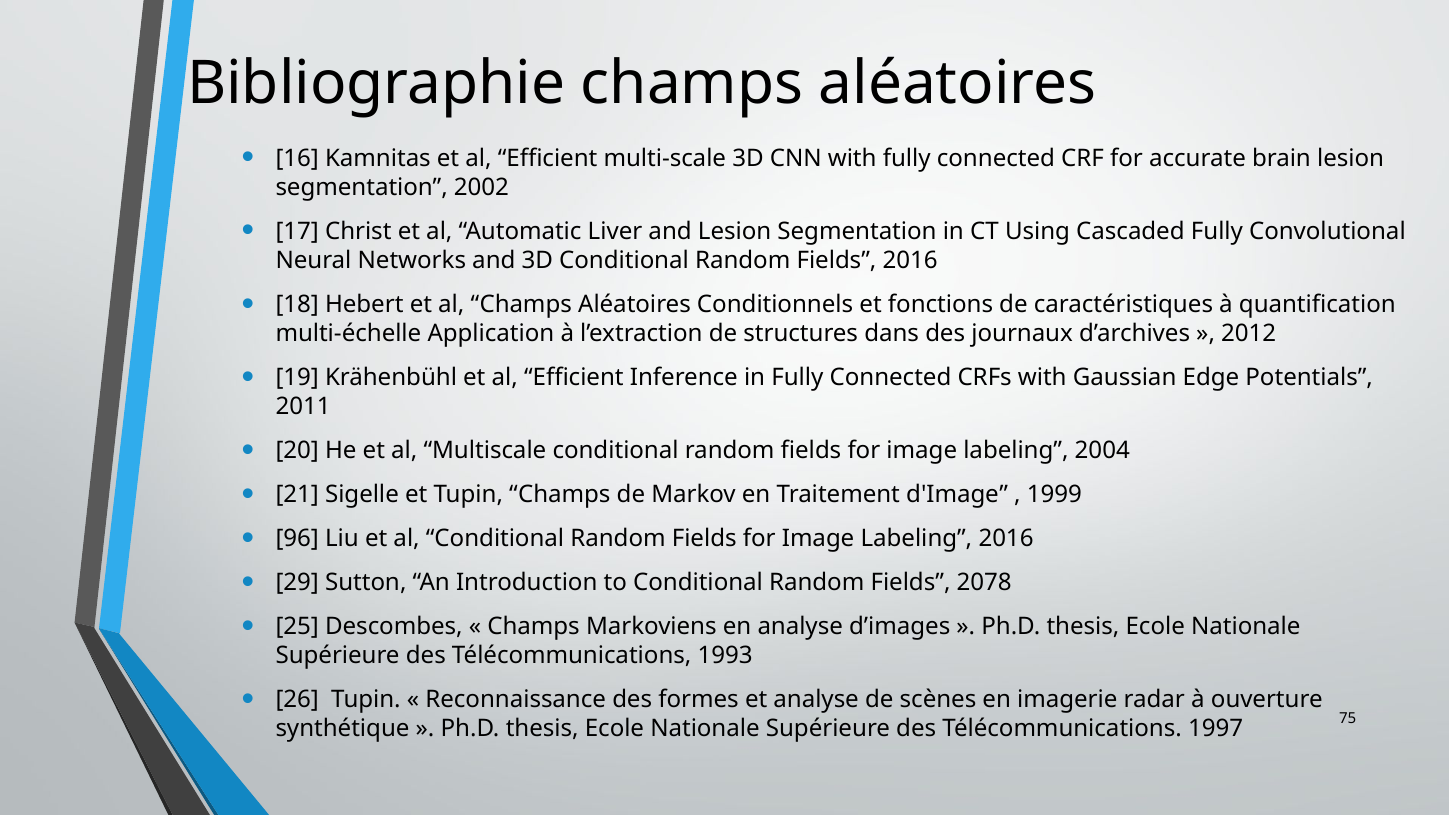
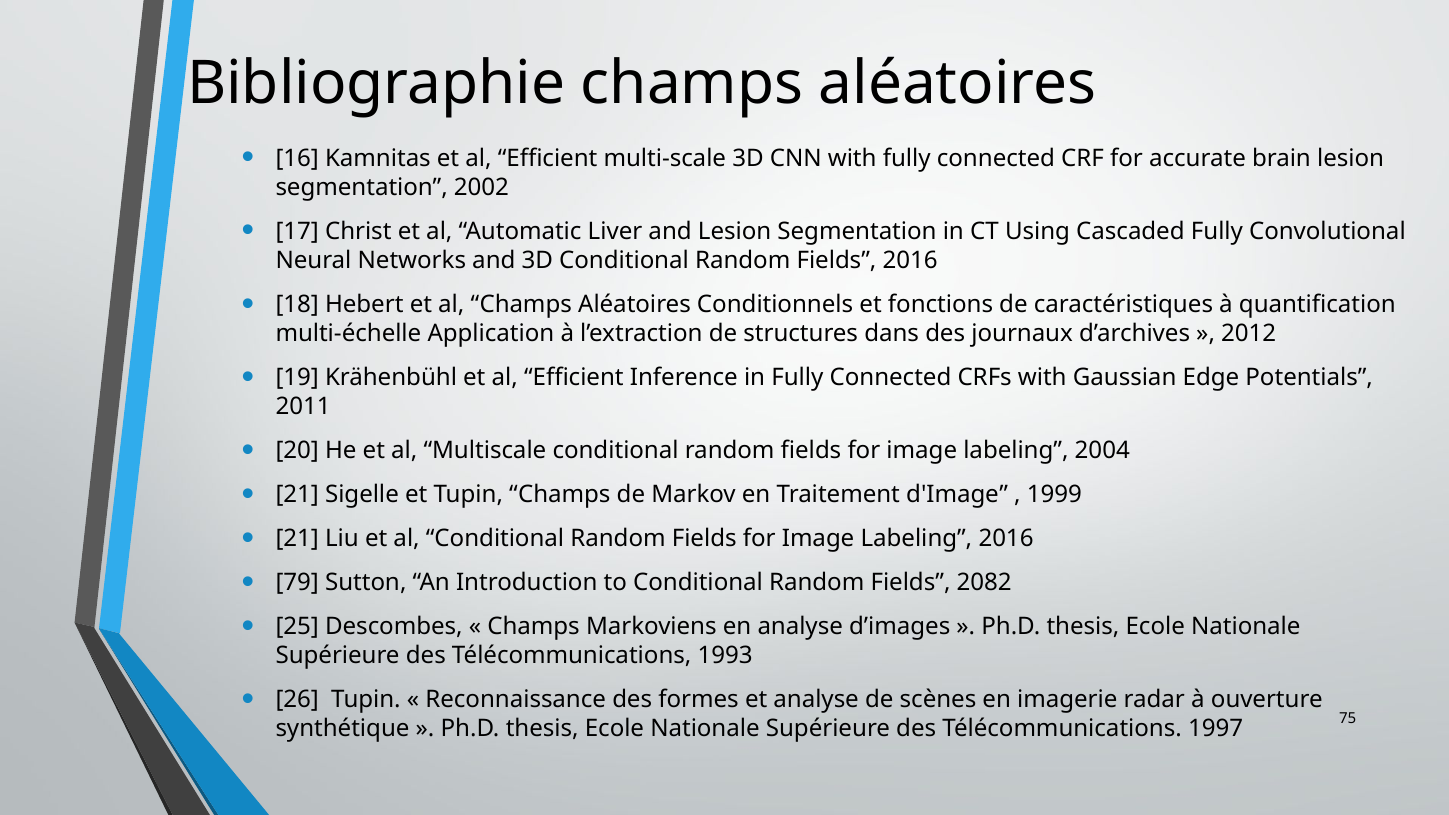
96 at (297, 539): 96 -> 21
29: 29 -> 79
2078: 2078 -> 2082
